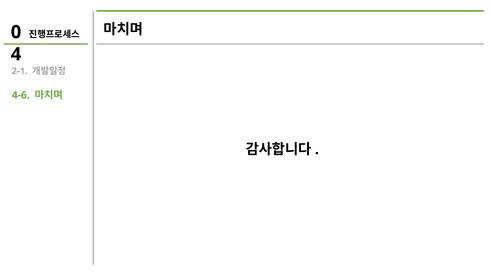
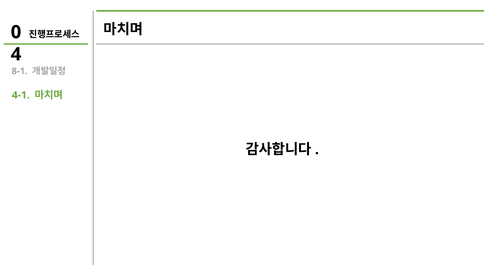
2-1: 2-1 -> 8-1
4-6: 4-6 -> 4-1
